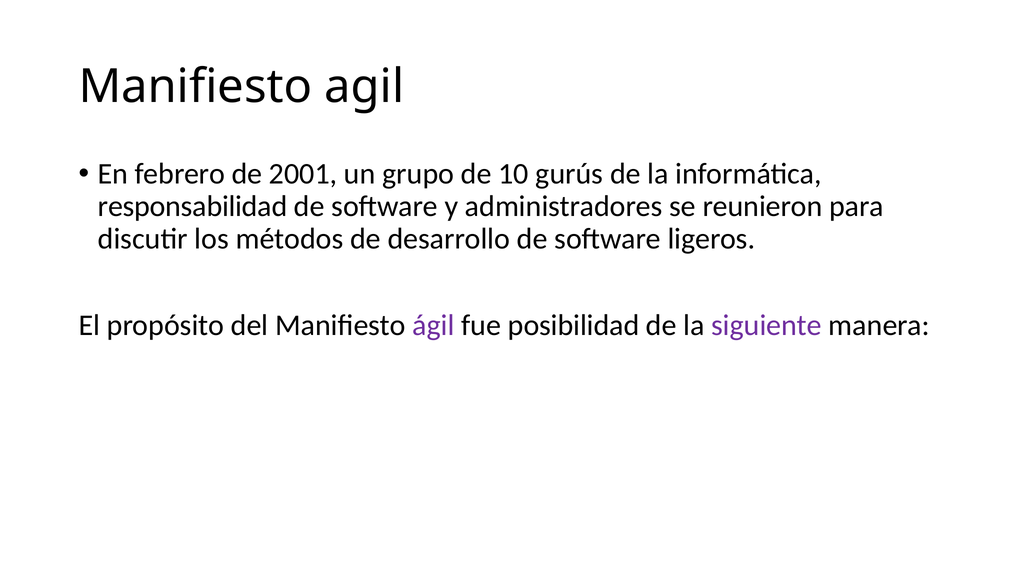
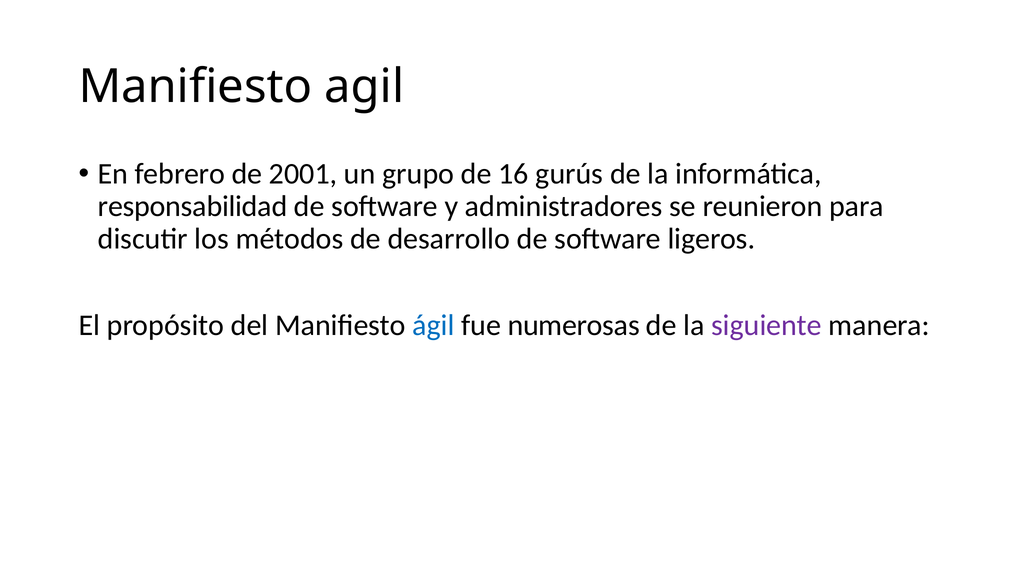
10: 10 -> 16
ágil colour: purple -> blue
posibilidad: posibilidad -> numerosas
